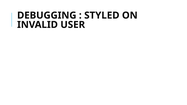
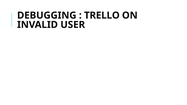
STYLED: STYLED -> TRELLO
